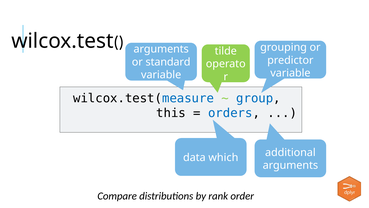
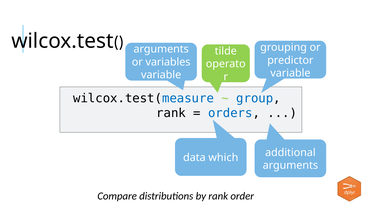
standard: standard -> variables
this at (171, 113): this -> rank
